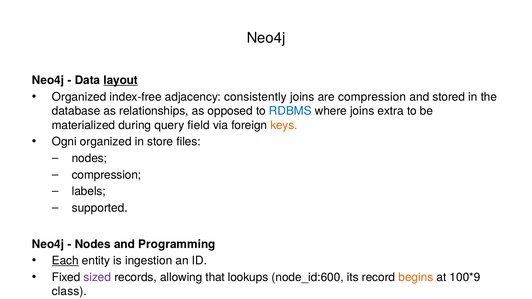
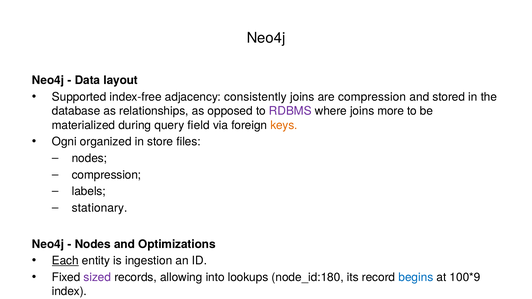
layout underline: present -> none
Organized at (79, 97): Organized -> Supported
RDBMS colour: blue -> purple
extra: extra -> more
supported: supported -> stationary
Programming: Programming -> Optimizations
that: that -> into
node_id:600: node_id:600 -> node_id:180
begins colour: orange -> blue
class: class -> index
